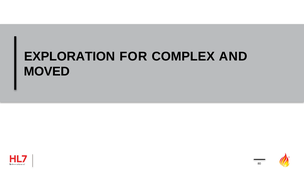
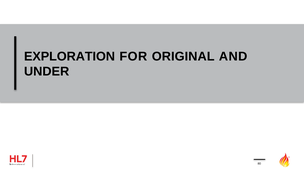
COMPLEX: COMPLEX -> ORIGINAL
MOVED: MOVED -> UNDER
